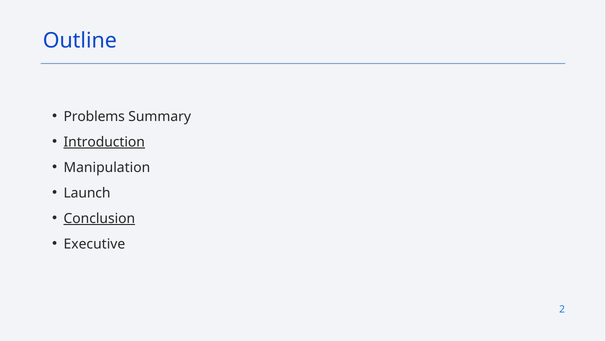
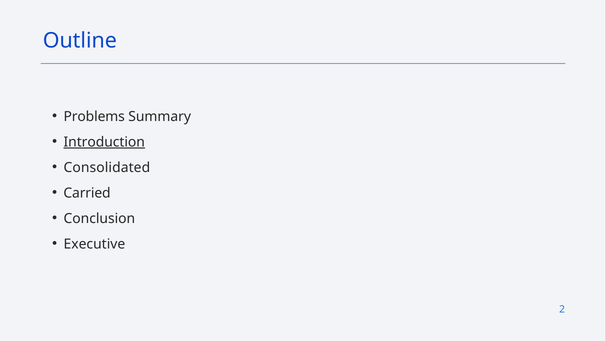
Manipulation: Manipulation -> Consolidated
Launch: Launch -> Carried
Conclusion underline: present -> none
